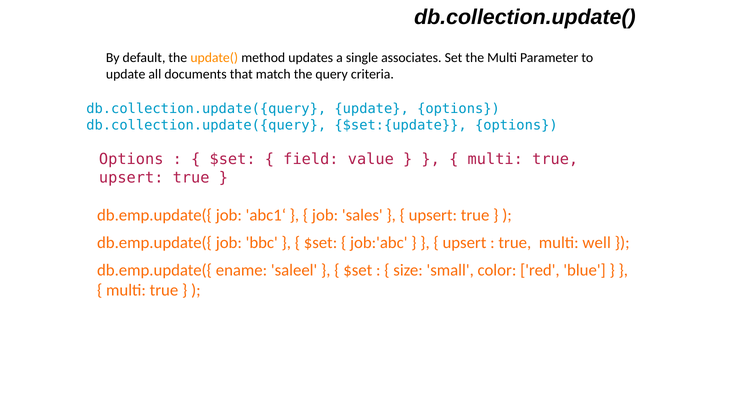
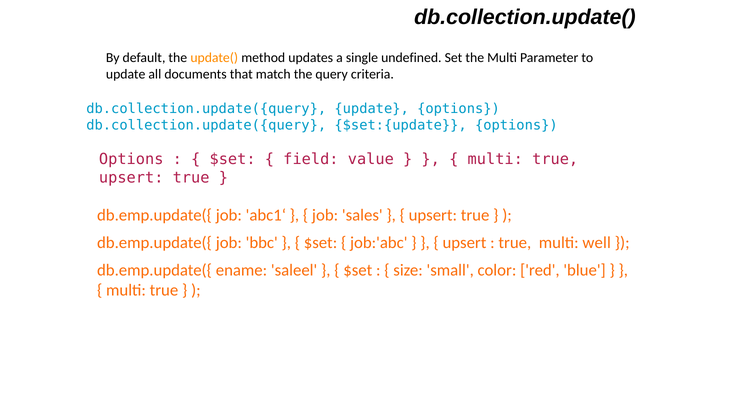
associates: associates -> undefined
